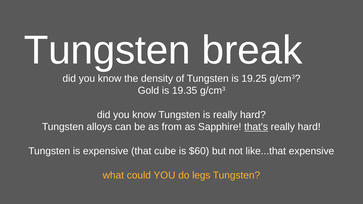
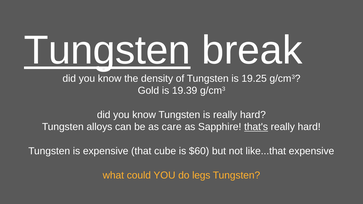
Tungsten at (107, 50) underline: none -> present
19.35: 19.35 -> 19.39
from: from -> care
